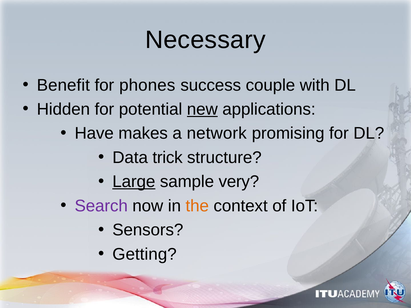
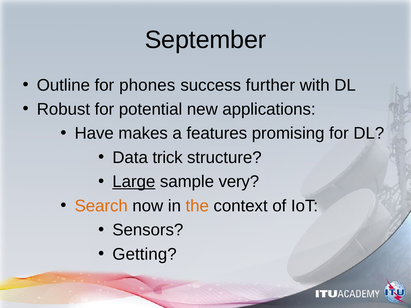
Necessary: Necessary -> September
Benefit: Benefit -> Outline
couple: couple -> further
Hidden: Hidden -> Robust
new underline: present -> none
network: network -> features
Search colour: purple -> orange
